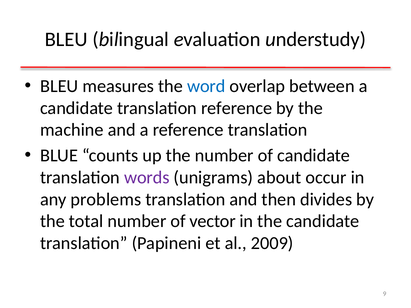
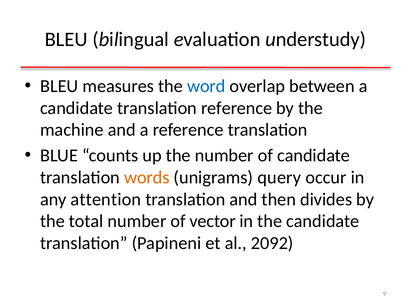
words colour: purple -> orange
about: about -> query
problems: problems -> attention
2009: 2009 -> 2092
